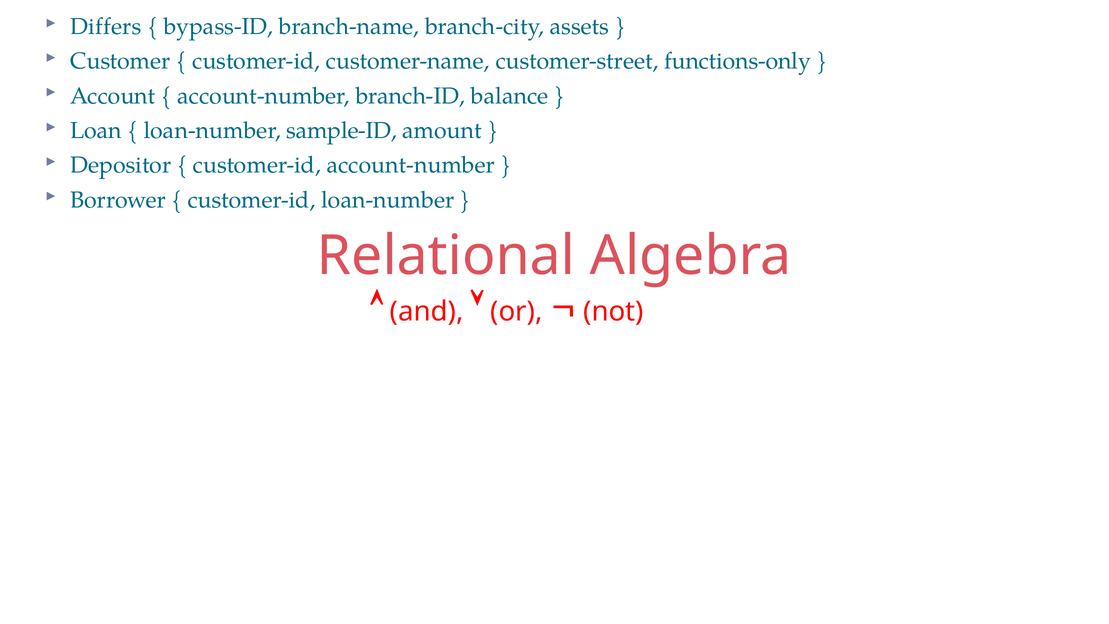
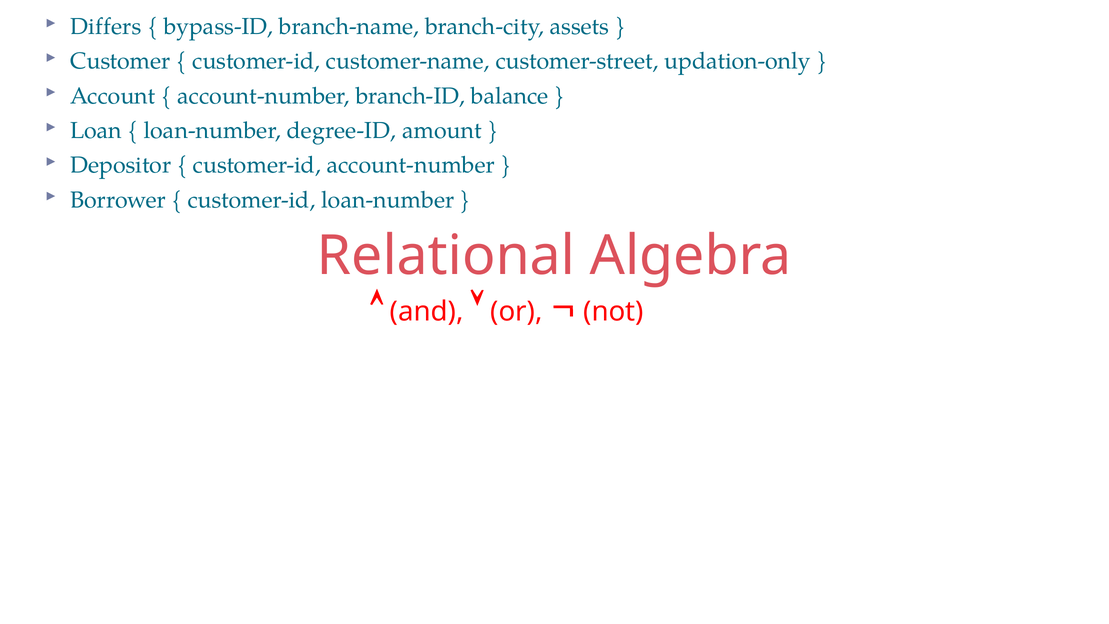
functions-only: functions-only -> updation-only
sample-ID: sample-ID -> degree-ID
